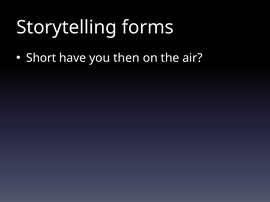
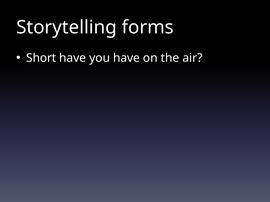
you then: then -> have
